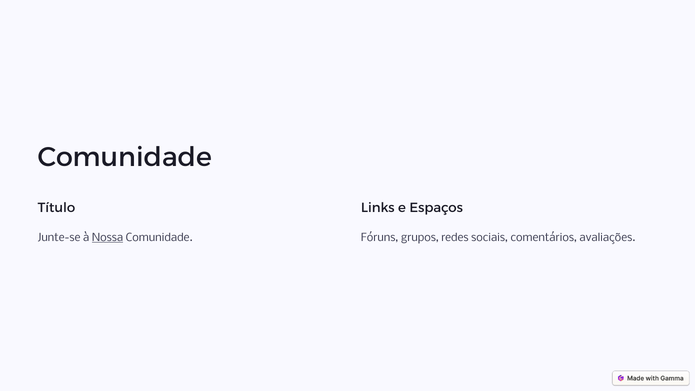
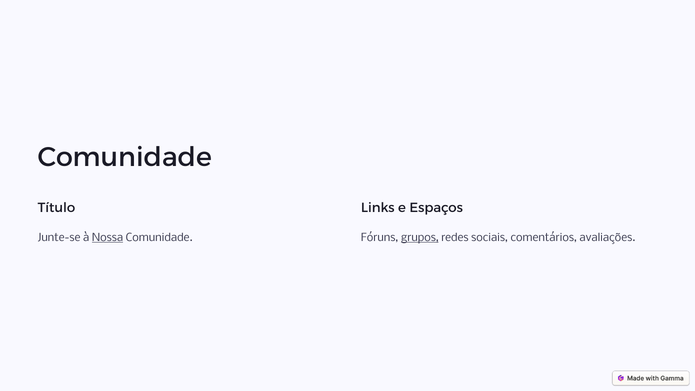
grupos underline: none -> present
